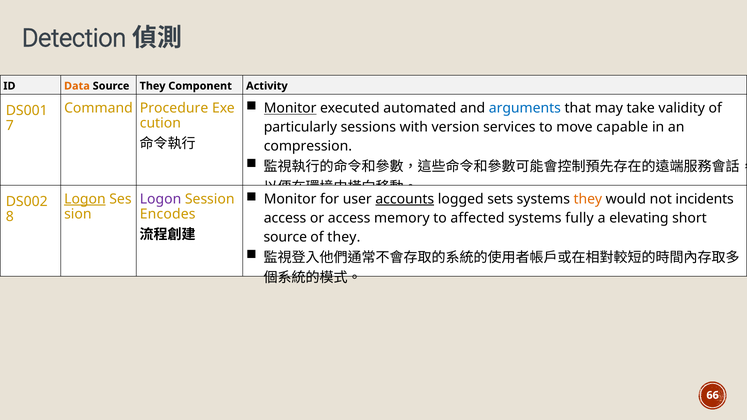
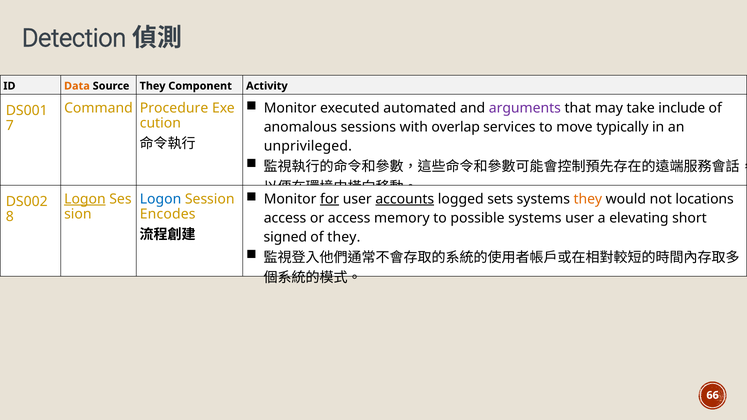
Monitor at (290, 108) underline: present -> none
arguments colour: blue -> purple
validity: validity -> include
particularly: particularly -> anomalous
version: version -> overlap
capable: capable -> typically
compression: compression -> unprivileged
for underline: none -> present
incidents: incidents -> locations
Logon at (161, 199) colour: purple -> blue
affected: affected -> possible
systems fully: fully -> user
source at (285, 237): source -> signed
